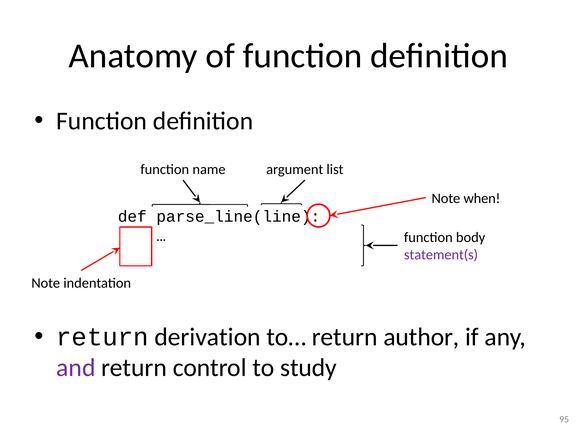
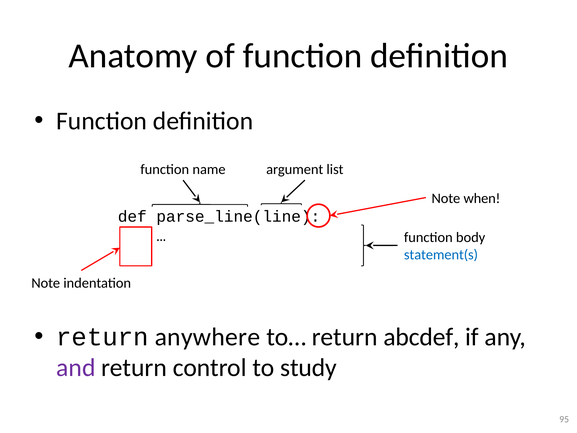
statement(s colour: purple -> blue
derivation: derivation -> anywhere
author: author -> abcdef
